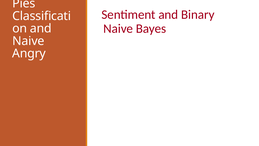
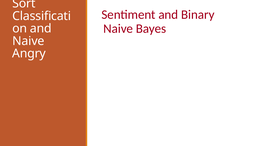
Pies: Pies -> Sort
